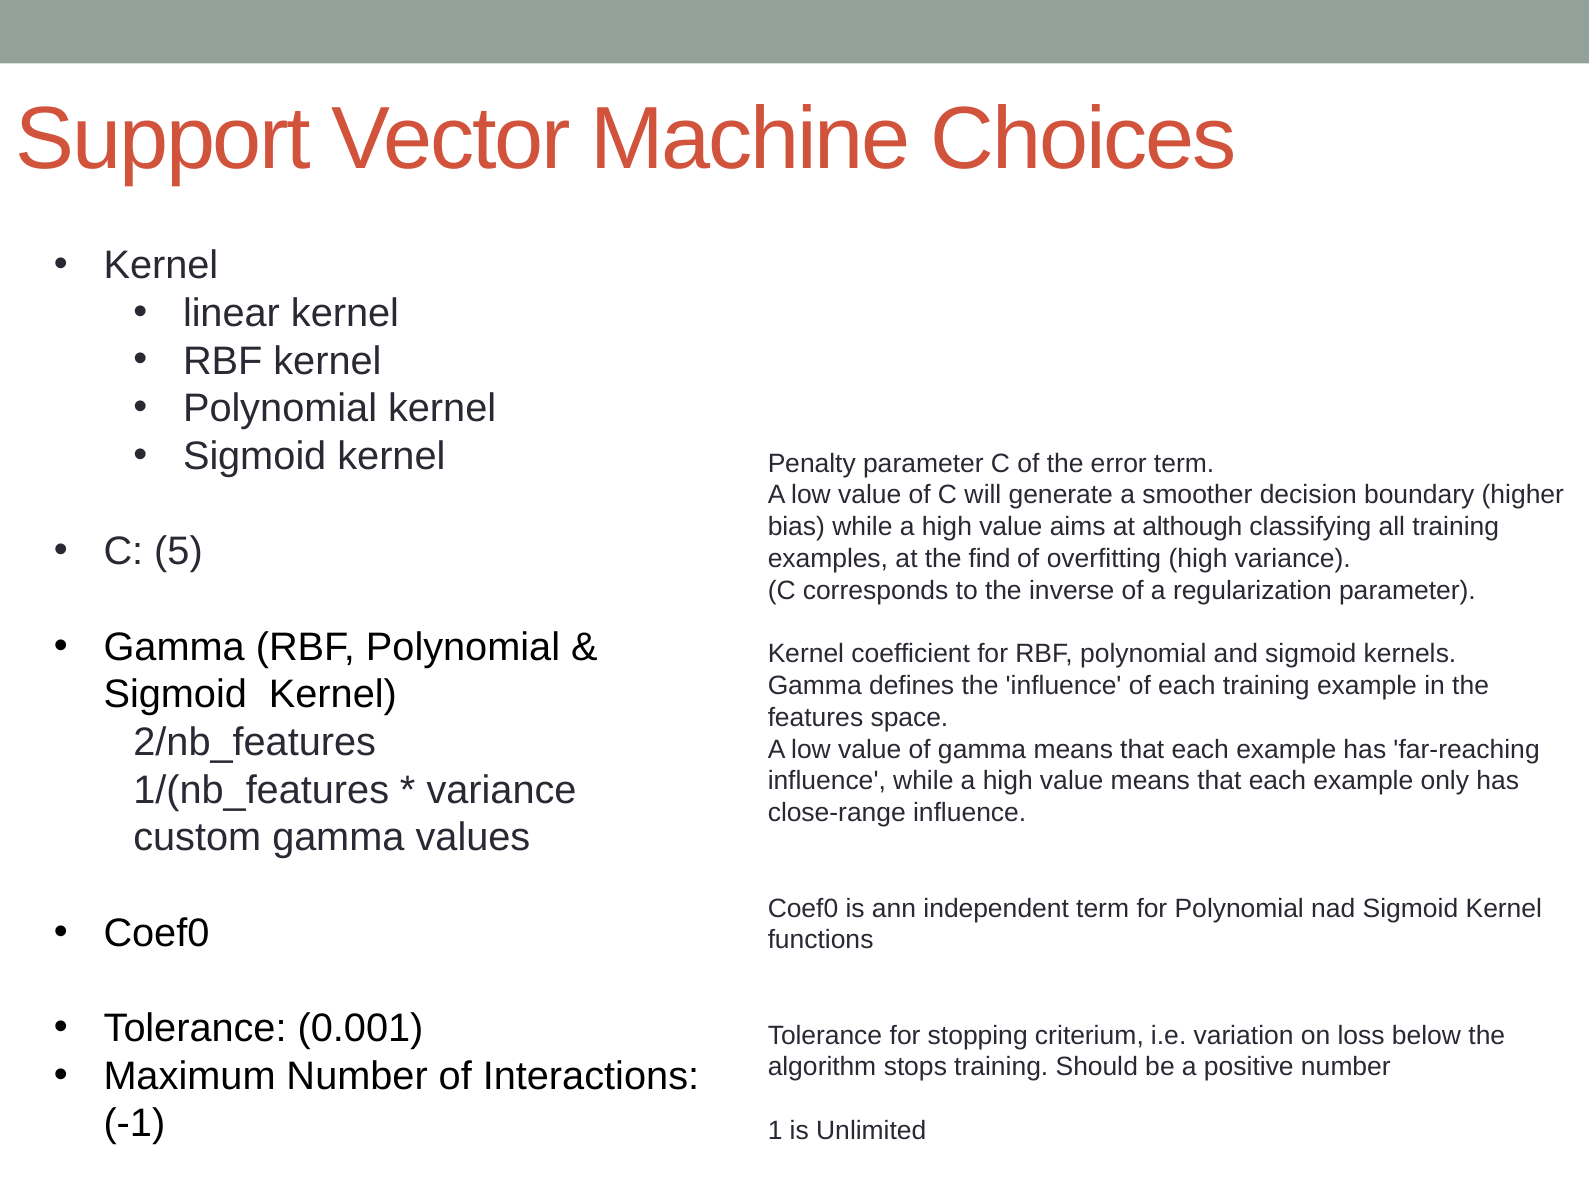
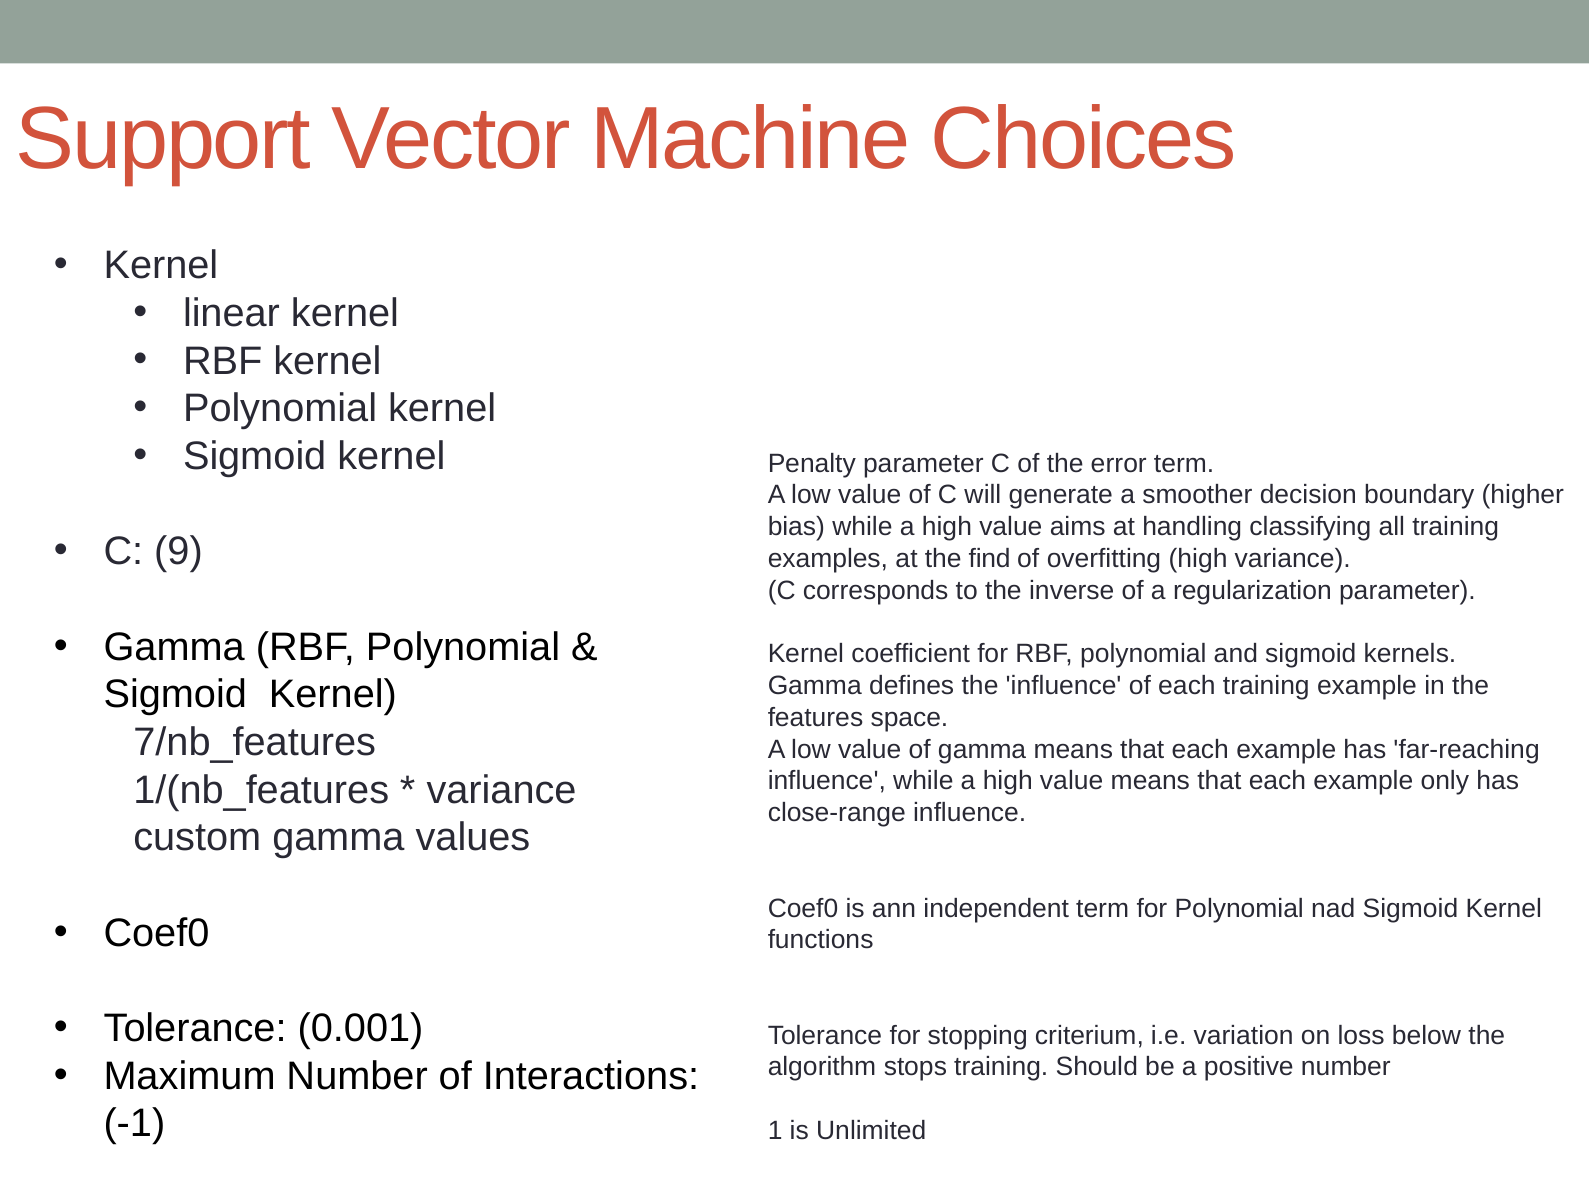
although: although -> handling
5: 5 -> 9
2/nb_features: 2/nb_features -> 7/nb_features
